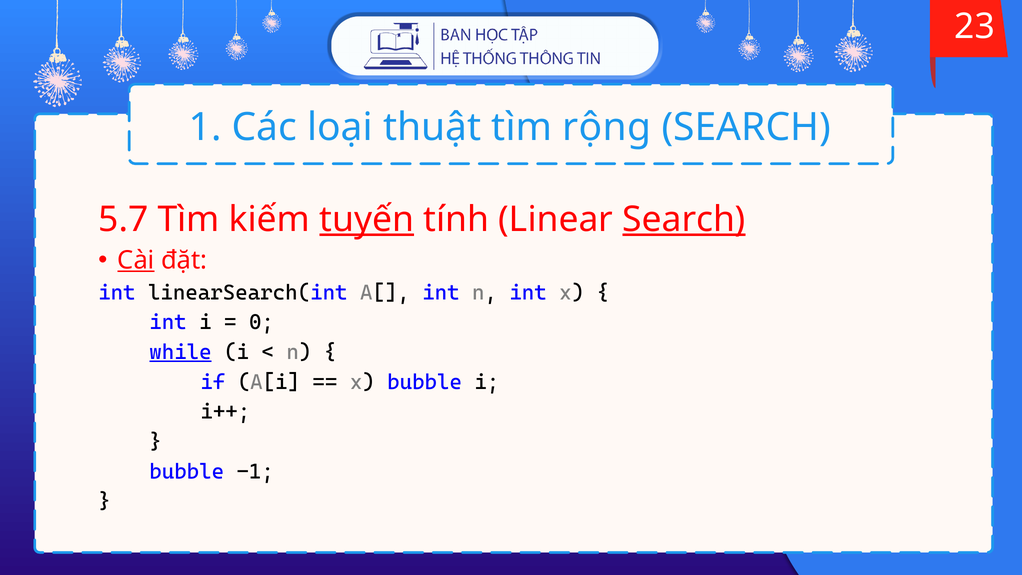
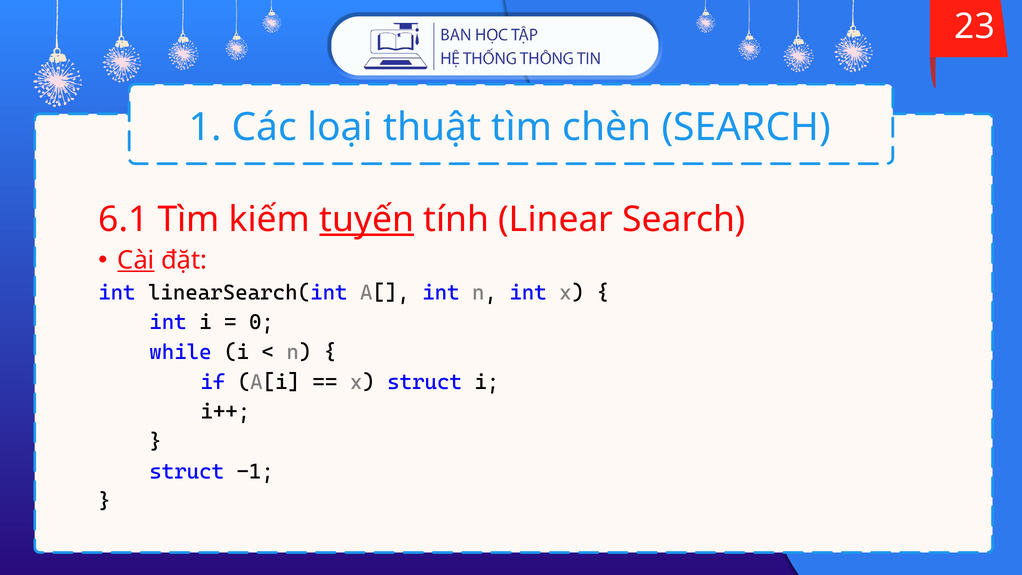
rộng: rộng -> chèn
5.7: 5.7 -> 6.1
Search at (684, 219) underline: present -> none
while underline: present -> none
x bubble: bubble -> struct
bubble at (187, 471): bubble -> struct
